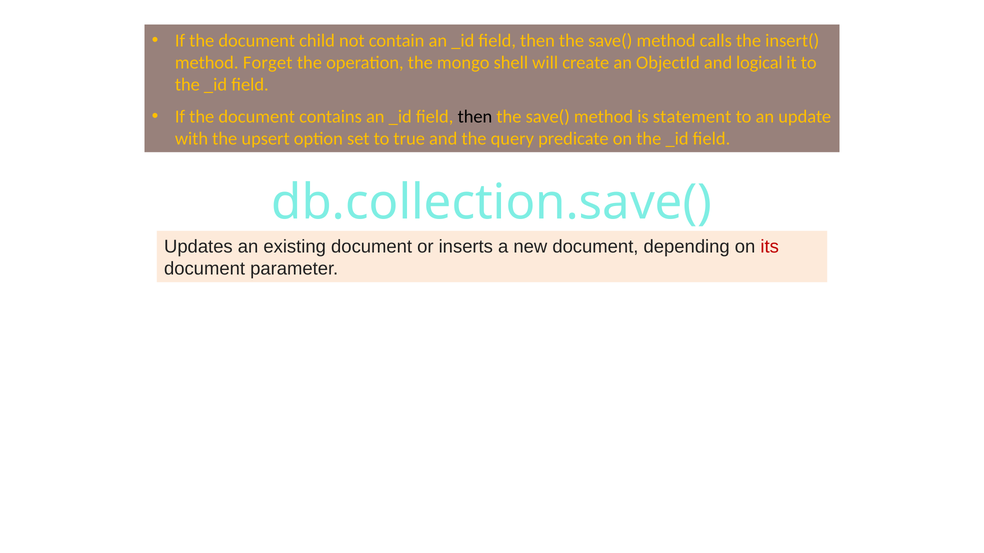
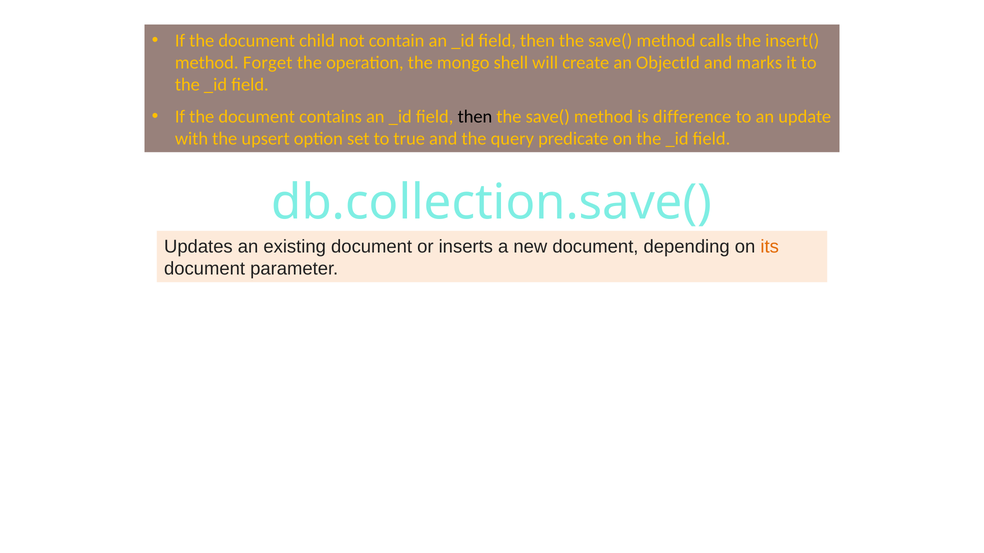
logical: logical -> marks
statement: statement -> difference
its colour: red -> orange
